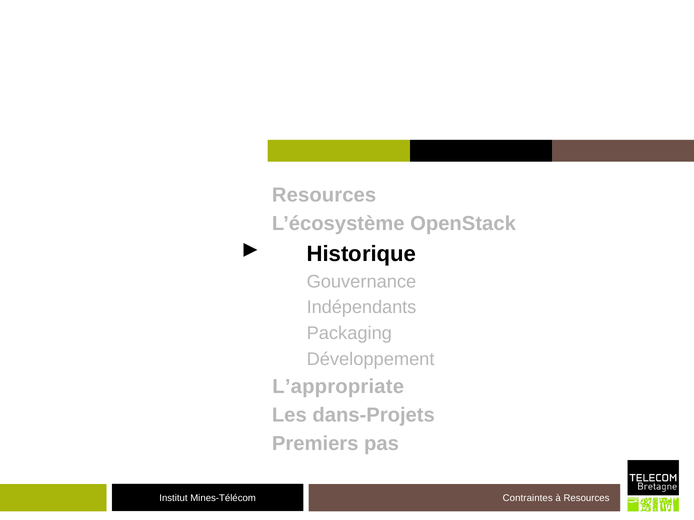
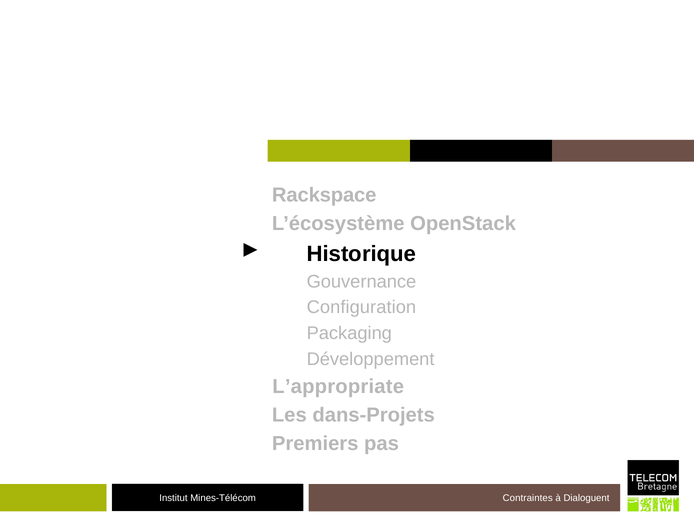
Resources at (324, 195): Resources -> Rackspace
Indépendants: Indépendants -> Conﬁguration
à Resources: Resources -> Dialoguent
